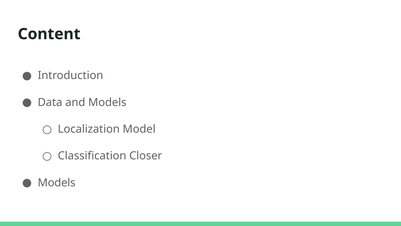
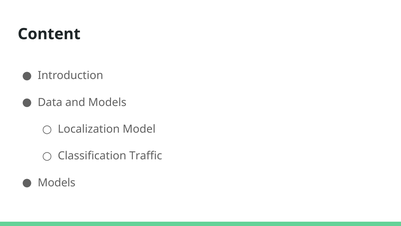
Closer: Closer -> Traffic
